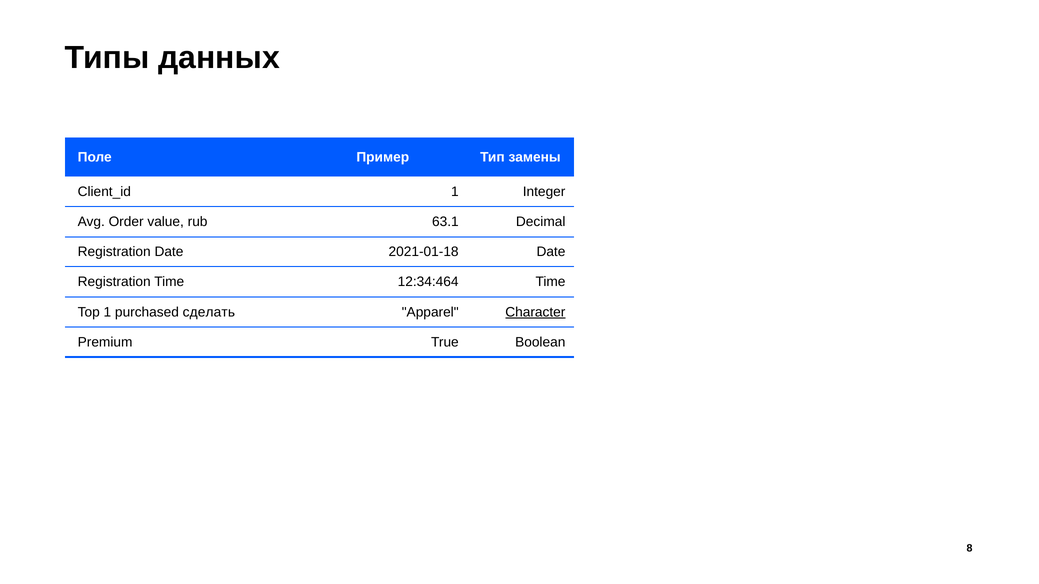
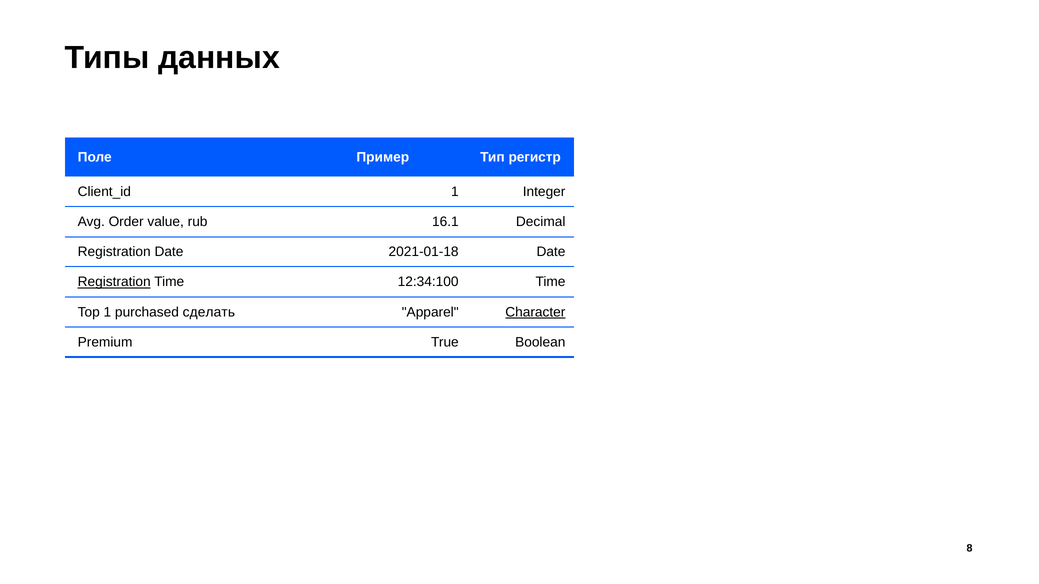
замены: замены -> регистр
63.1: 63.1 -> 16.1
Registration at (114, 282) underline: none -> present
12:34:464: 12:34:464 -> 12:34:100
